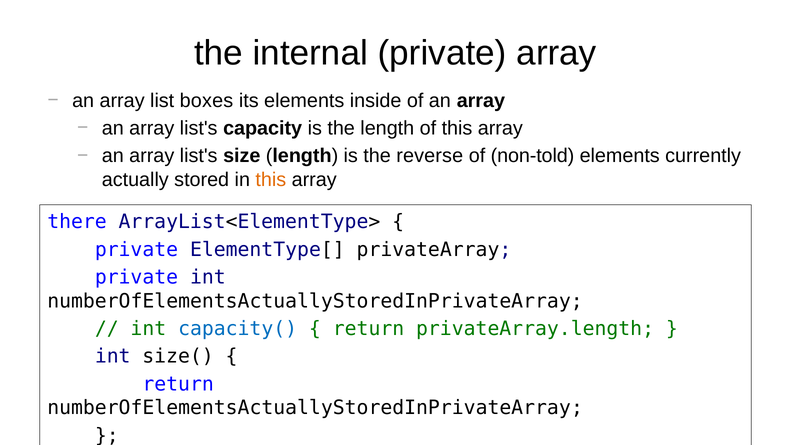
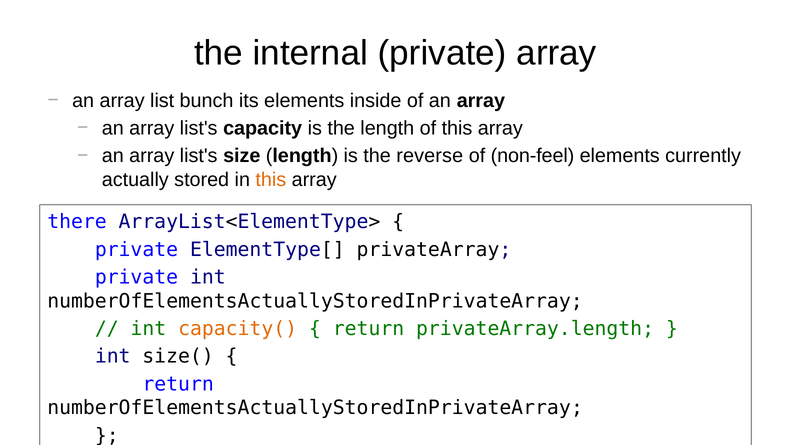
boxes: boxes -> bunch
non-told: non-told -> non-feel
capacity( colour: blue -> orange
